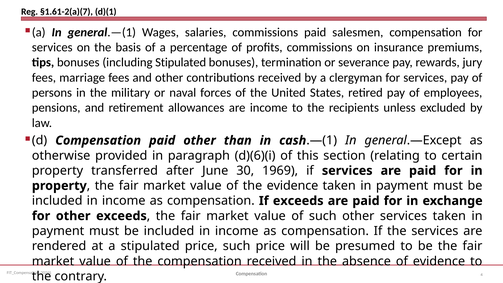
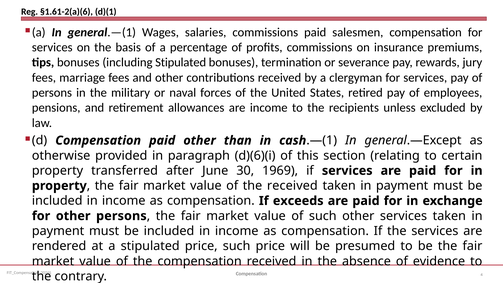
§1.61-2(a)(7: §1.61-2(a)(7 -> §1.61-2(a)(6
the evidence: evidence -> received
other exceeds: exceeds -> persons
